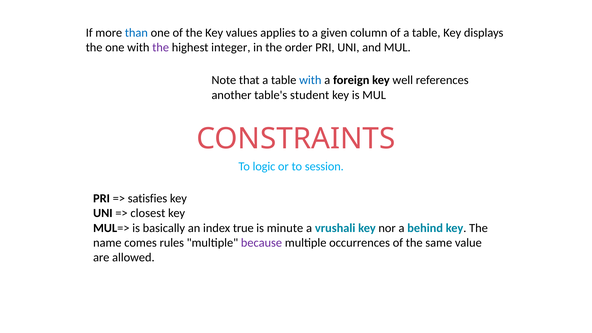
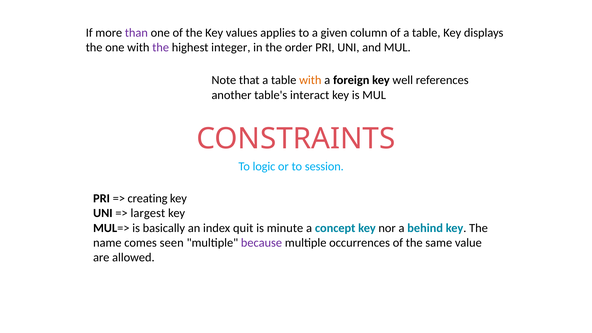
than colour: blue -> purple
with at (310, 80) colour: blue -> orange
student: student -> interact
satisfies: satisfies -> creating
closest: closest -> largest
true: true -> quit
vrushali: vrushali -> concept
rules: rules -> seen
